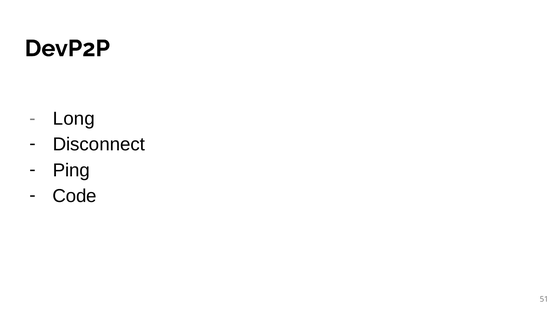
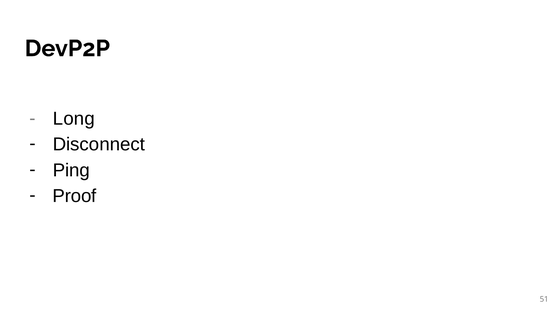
Code: Code -> Proof
